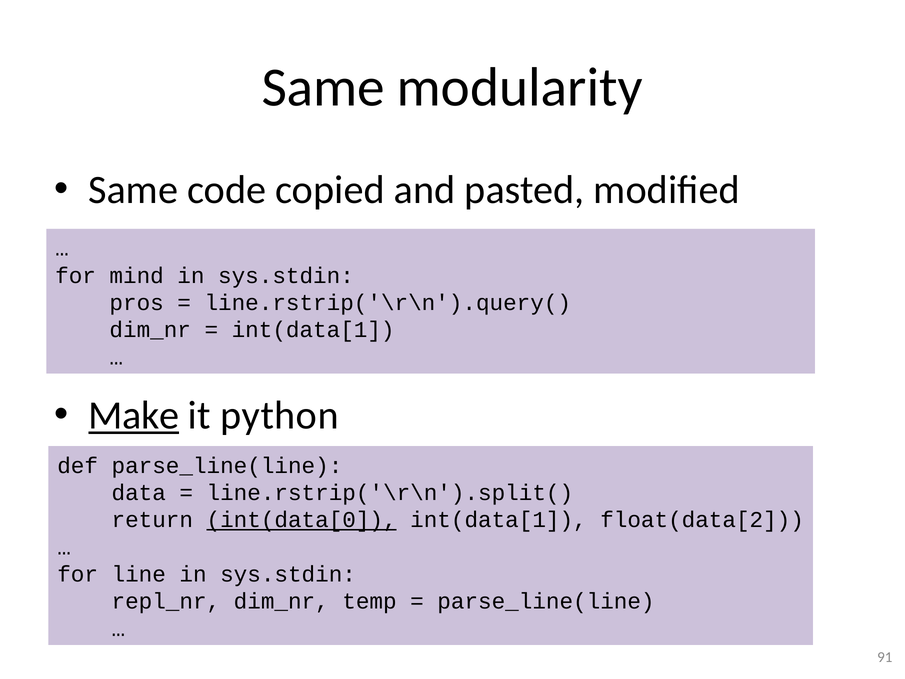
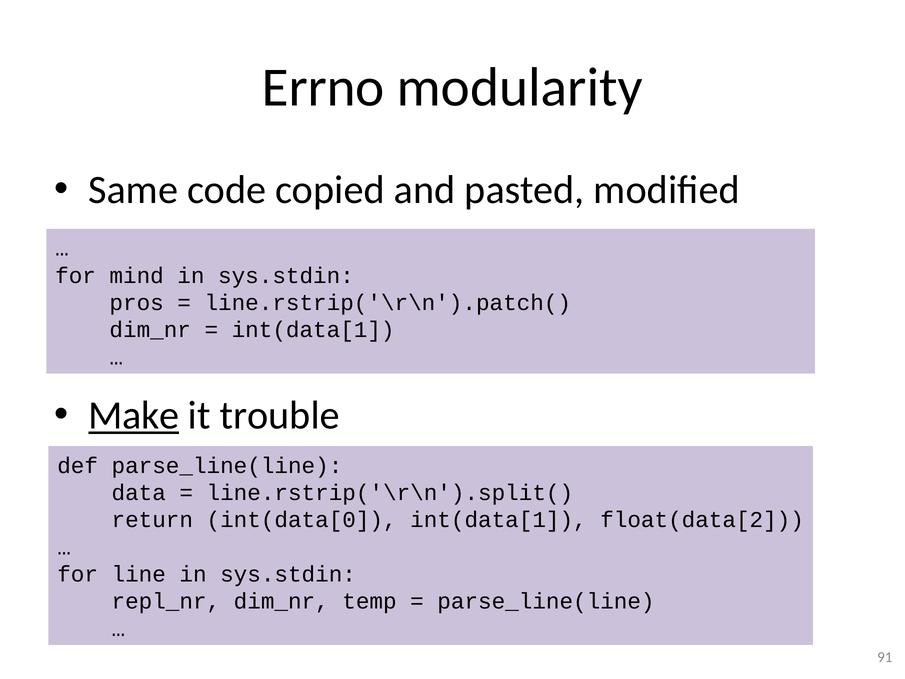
Same at (323, 88): Same -> Errno
line.rstrip('\r\n').query(: line.rstrip('\r\n').query( -> line.rstrip('\r\n').patch(
python: python -> trouble
int(data[0 underline: present -> none
